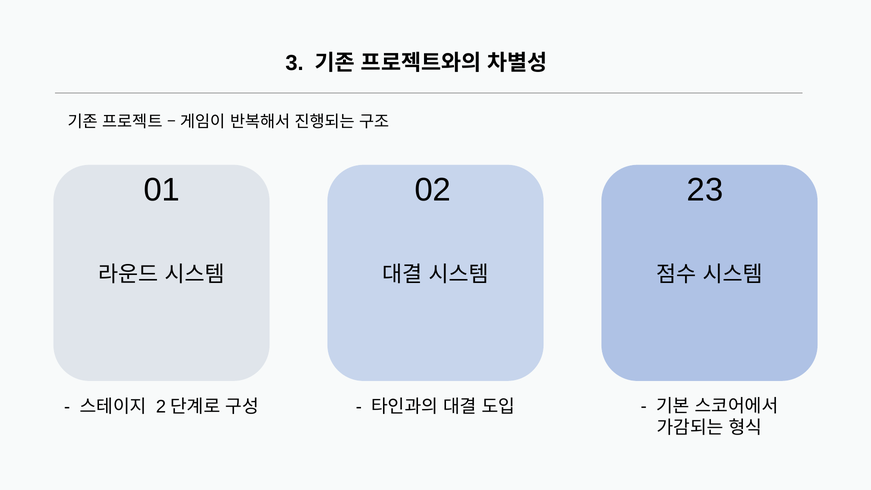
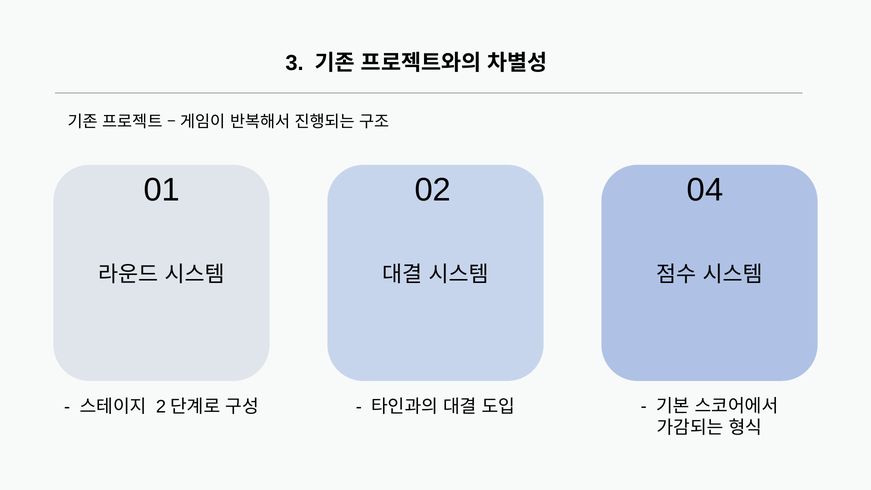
23: 23 -> 04
